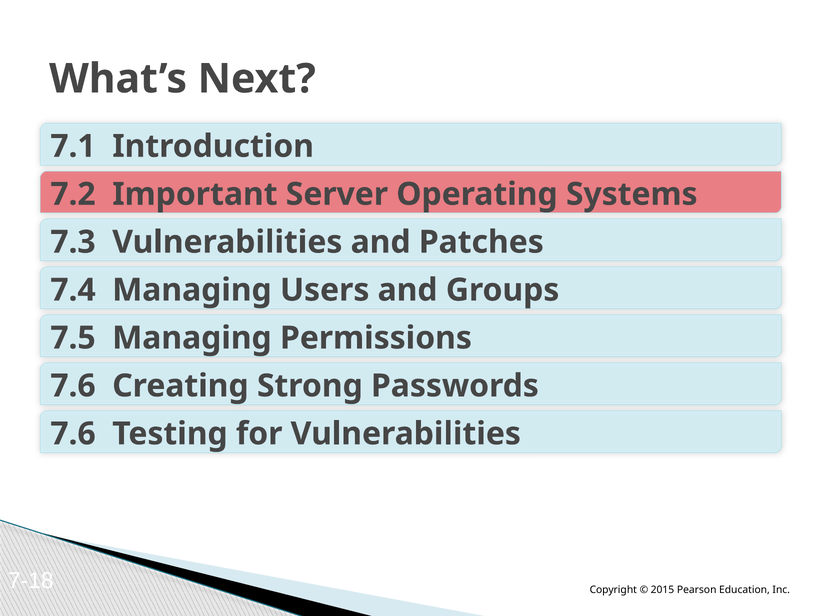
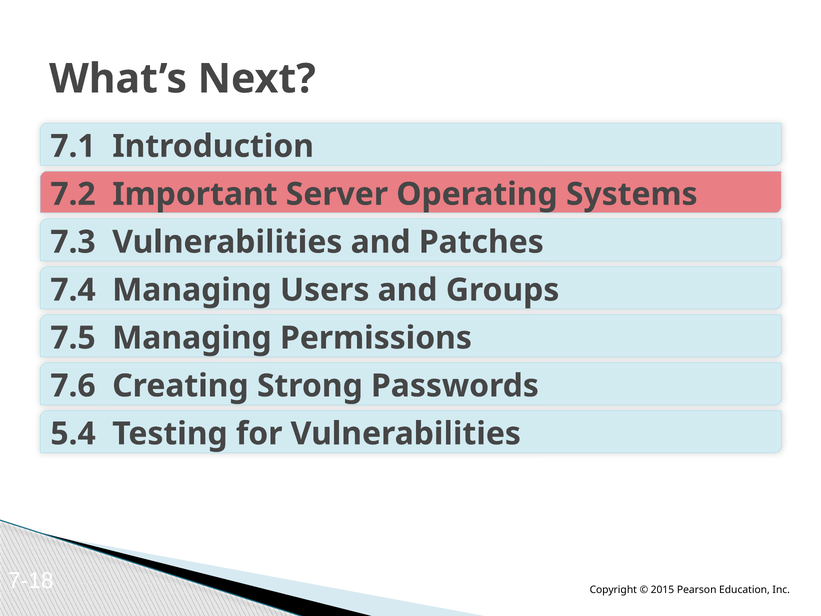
7.6 at (73, 434): 7.6 -> 5.4
